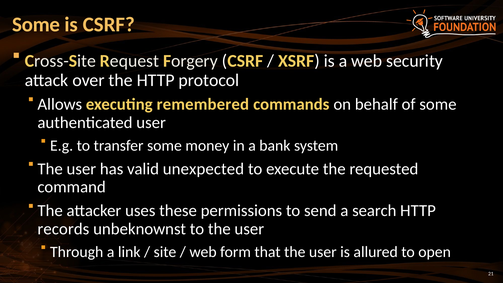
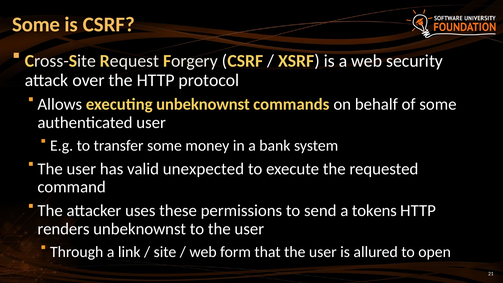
executing remembered: remembered -> unbeknownst
search: search -> tokens
records: records -> renders
